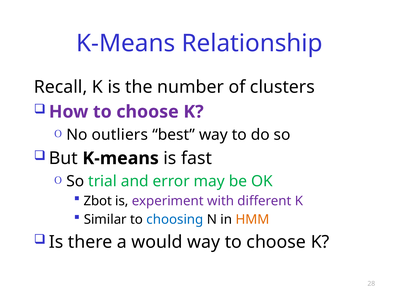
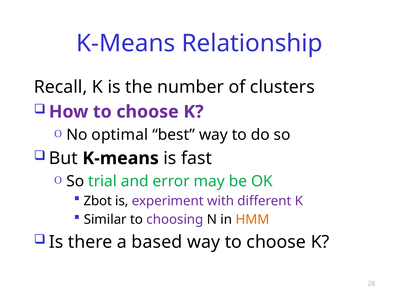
outliers: outliers -> optimal
choosing colour: blue -> purple
would: would -> based
